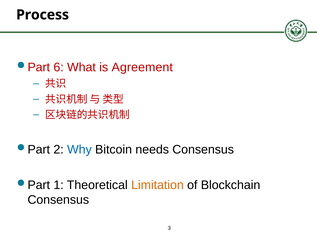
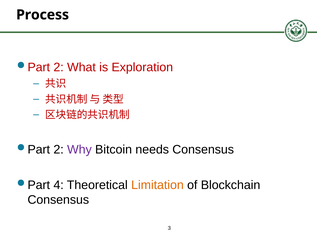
6 at (59, 67): 6 -> 2
Agreement: Agreement -> Exploration
Why colour: blue -> purple
1: 1 -> 4
